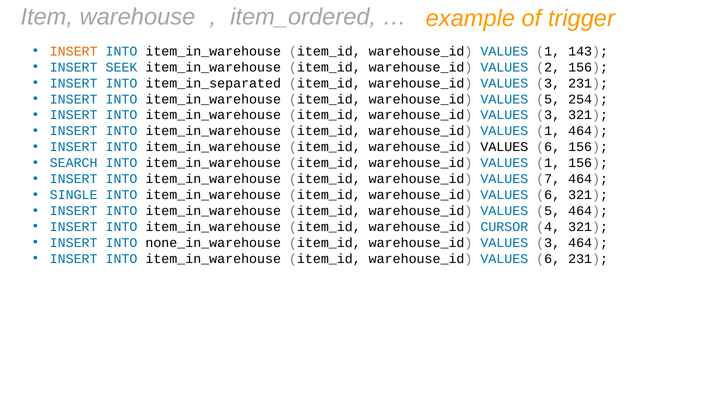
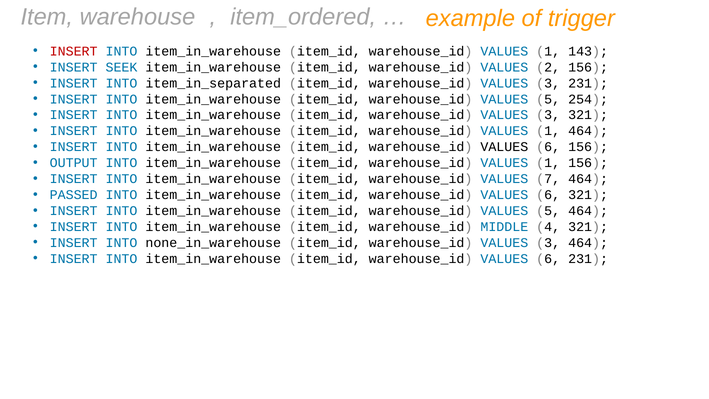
INSERT at (74, 51) colour: orange -> red
SEARCH: SEARCH -> OUTPUT
SINGLE: SINGLE -> PASSED
CURSOR: CURSOR -> MIDDLE
